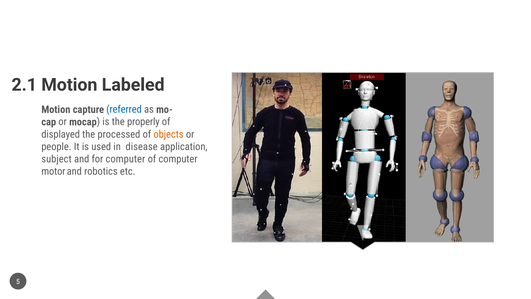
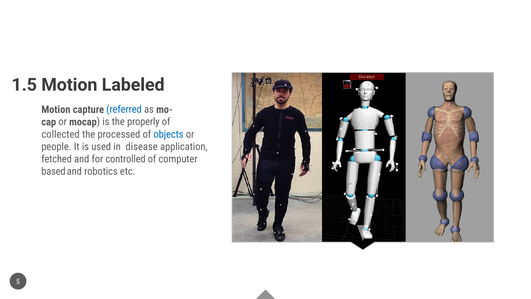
2.1: 2.1 -> 1.5
displayed: displayed -> collected
objects colour: orange -> blue
subject: subject -> fetched
for computer: computer -> controlled
motor: motor -> based
